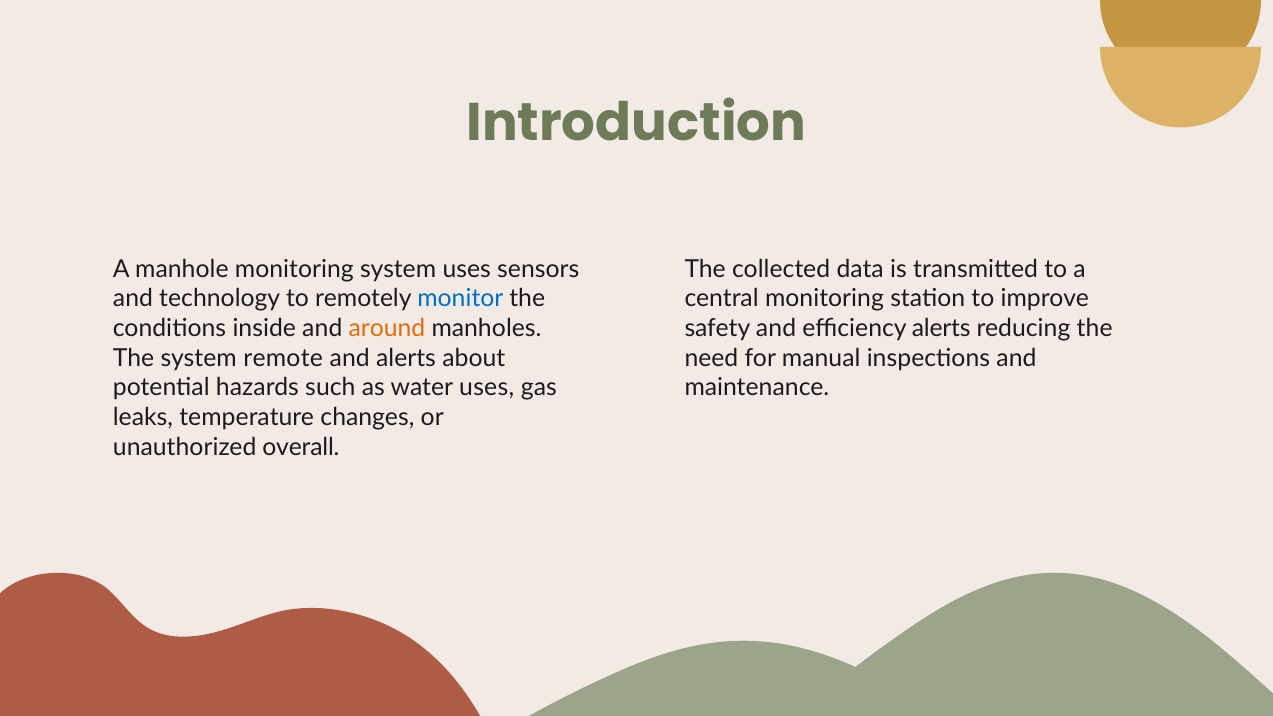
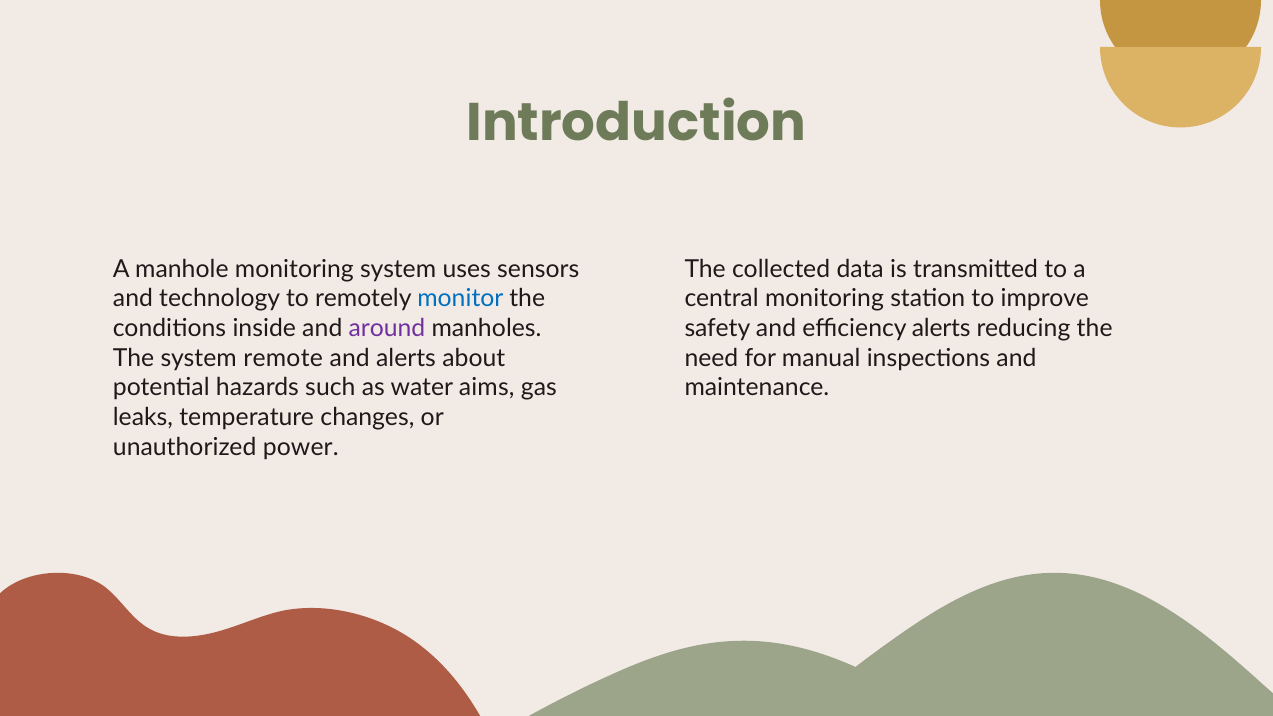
around colour: orange -> purple
water uses: uses -> aims
overall: overall -> power
